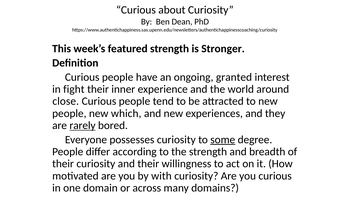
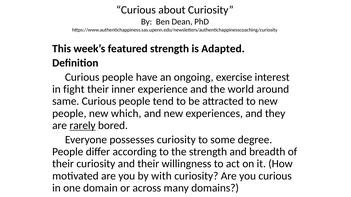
Stronger: Stronger -> Adapted
granted: granted -> exercise
close: close -> same
some underline: present -> none
